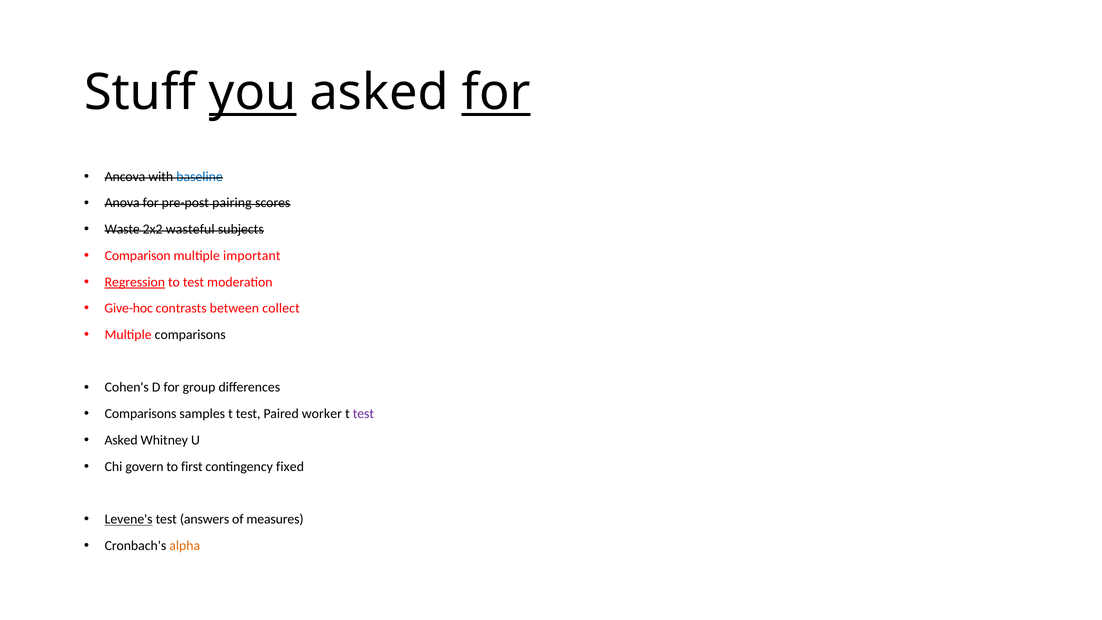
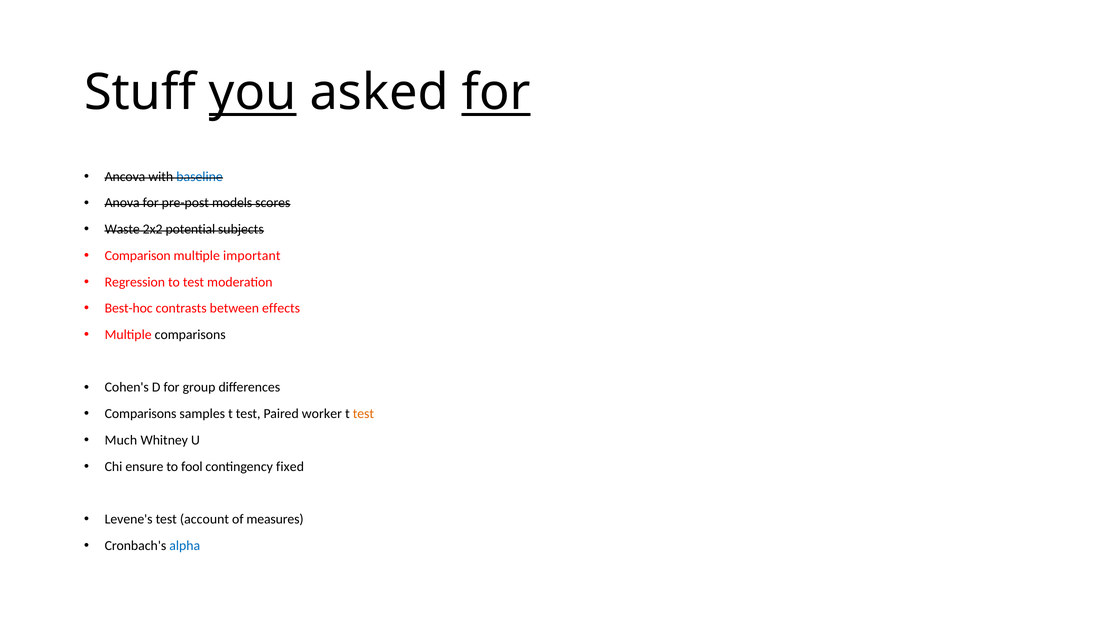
pairing: pairing -> models
wasteful: wasteful -> potential
Regression underline: present -> none
Give-hoc: Give-hoc -> Best-hoc
collect: collect -> effects
test at (363, 414) colour: purple -> orange
Asked at (121, 440): Asked -> Much
govern: govern -> ensure
first: first -> fool
Levene's underline: present -> none
answers: answers -> account
alpha colour: orange -> blue
